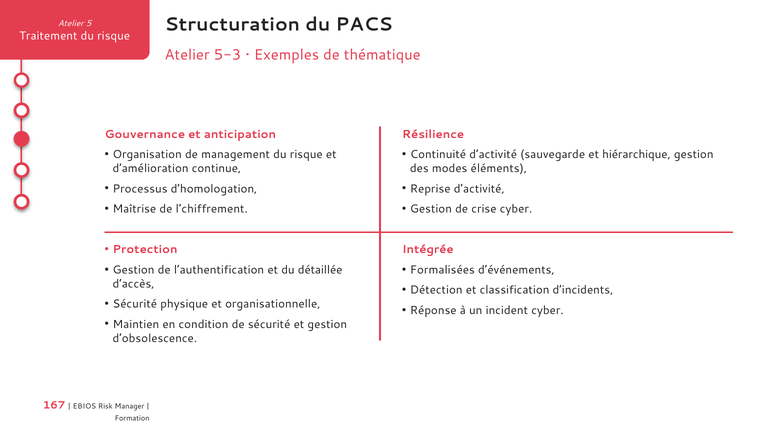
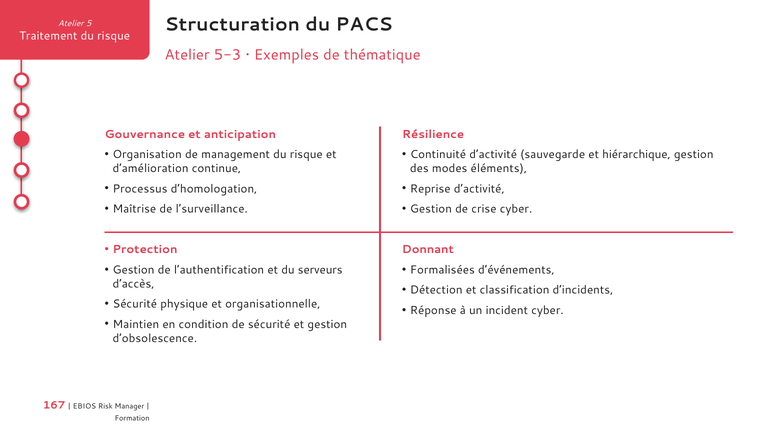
l’chiffrement: l’chiffrement -> l’surveillance
Intégrée: Intégrée -> Donnant
détaillée: détaillée -> serveurs
